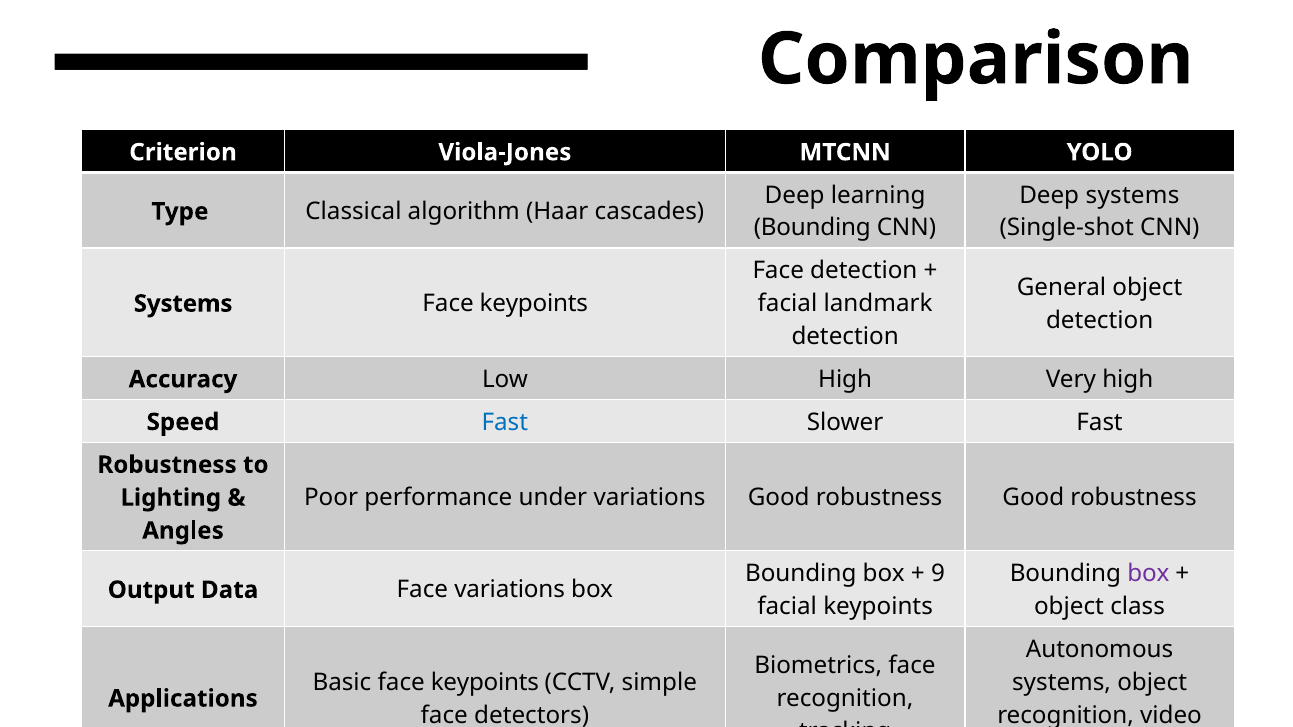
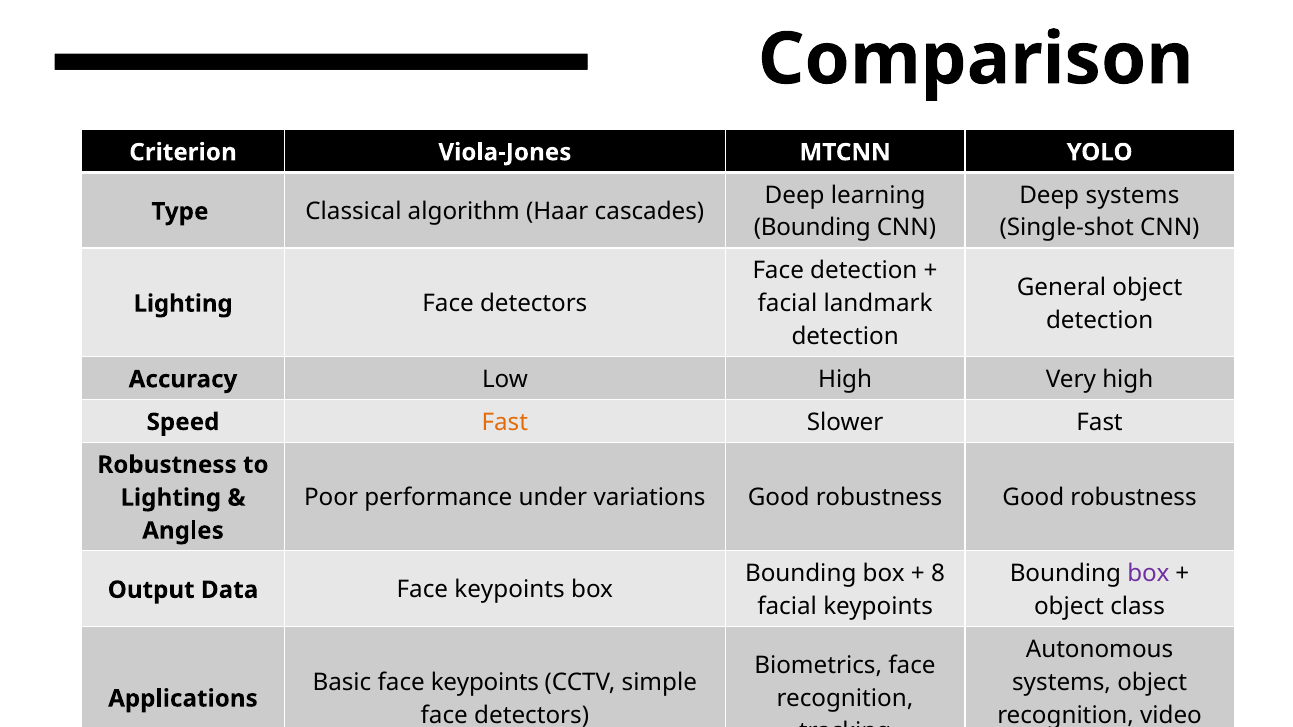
Systems at (183, 304): Systems -> Lighting
keypoints at (534, 304): keypoints -> detectors
Fast at (505, 422) colour: blue -> orange
9: 9 -> 8
Data Face variations: variations -> keypoints
